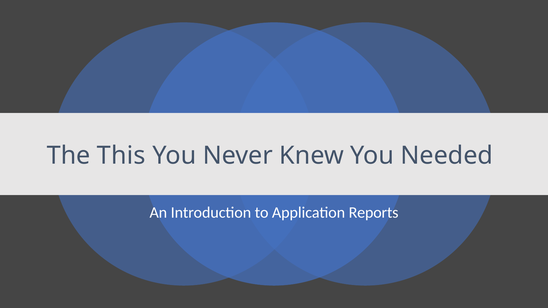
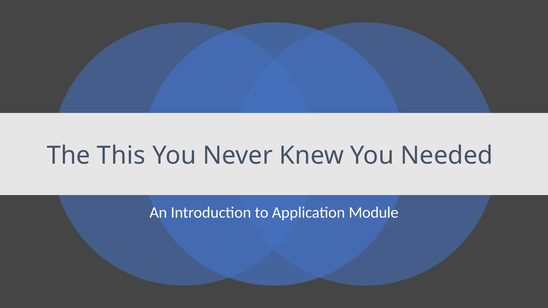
Reports: Reports -> Module
